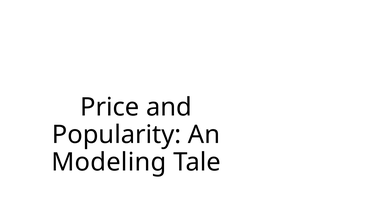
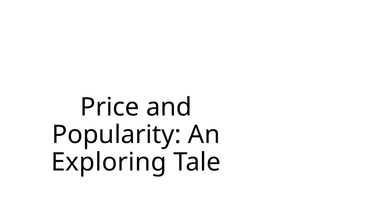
Modeling: Modeling -> Exploring
